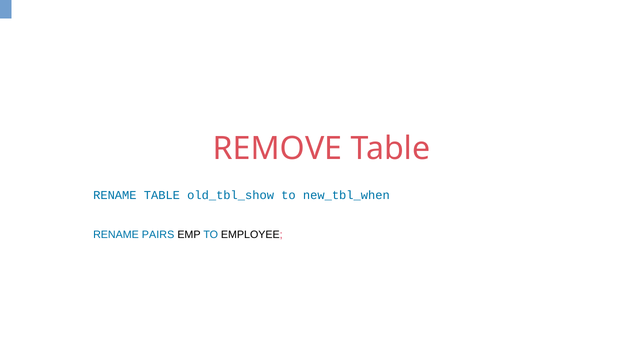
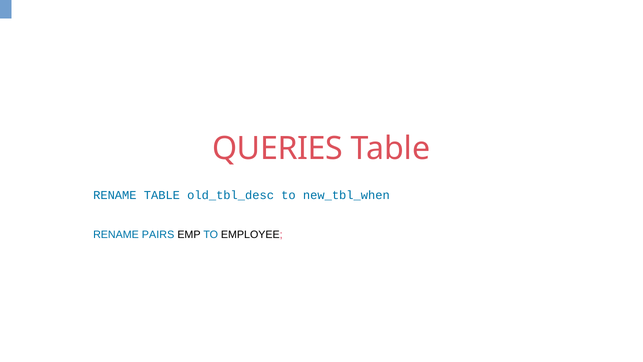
REMOVE: REMOVE -> QUERIES
old_tbl_show: old_tbl_show -> old_tbl_desc
